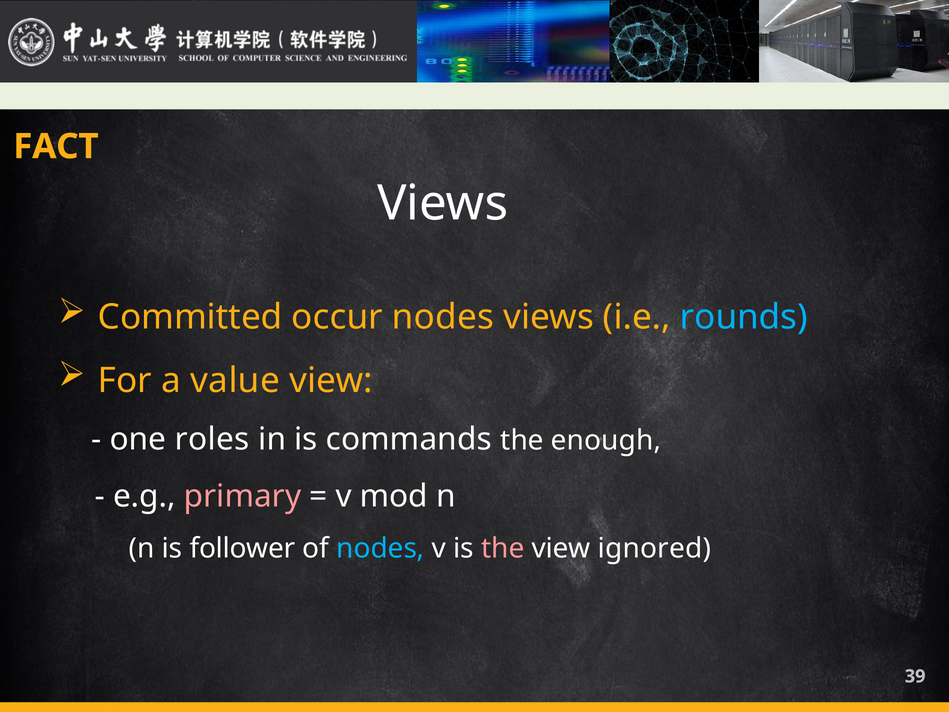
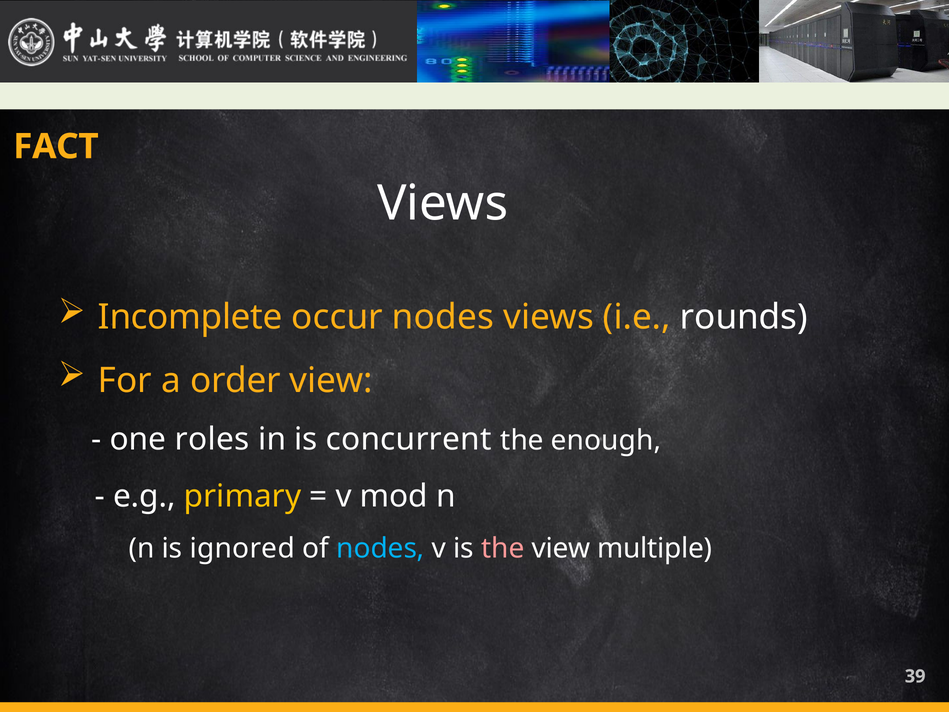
Committed: Committed -> Incomplete
rounds colour: light blue -> white
value: value -> order
commands: commands -> concurrent
primary colour: pink -> yellow
follower: follower -> ignored
ignored: ignored -> multiple
